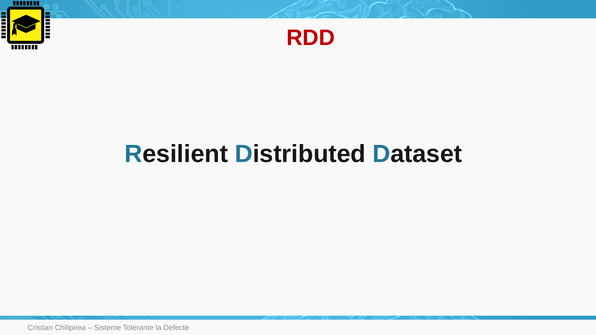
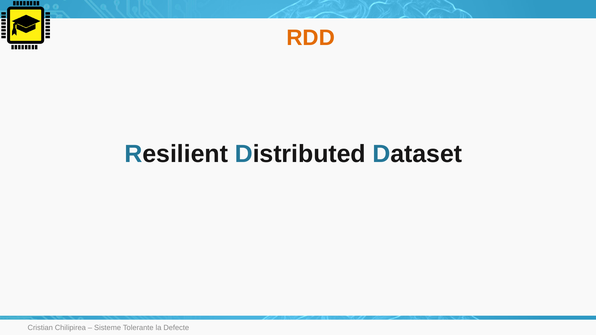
RDD colour: red -> orange
